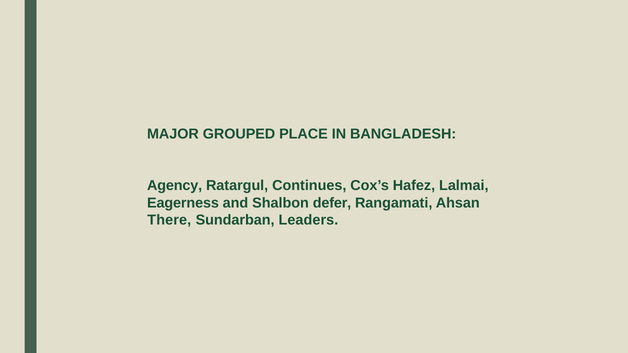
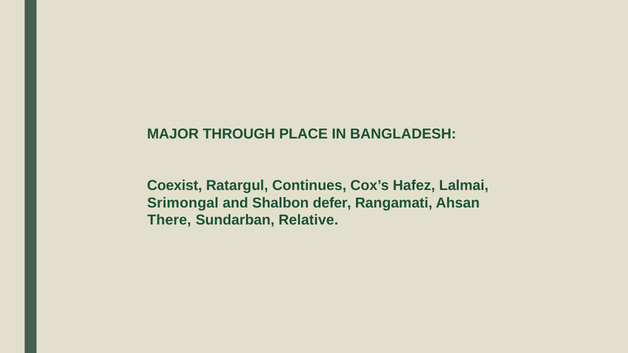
GROUPED: GROUPED -> THROUGH
Agency: Agency -> Coexist
Eagerness: Eagerness -> Srimongal
Leaders: Leaders -> Relative
